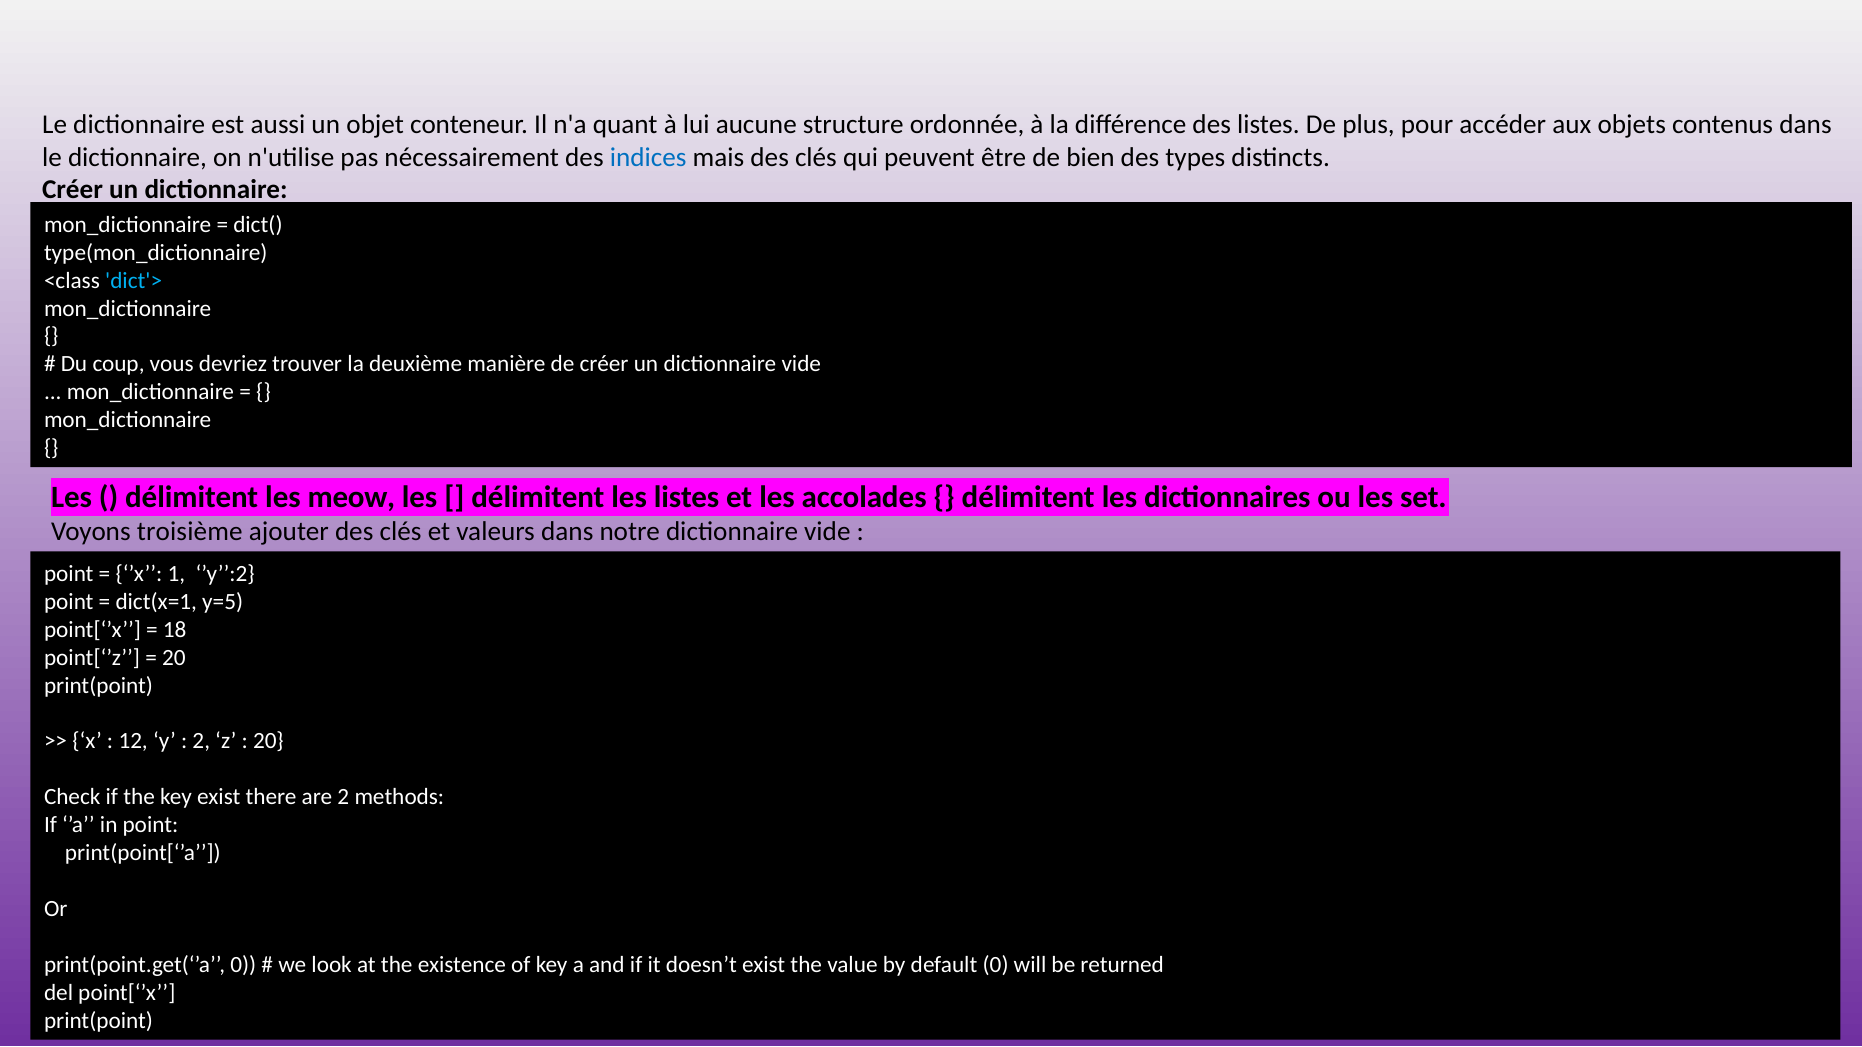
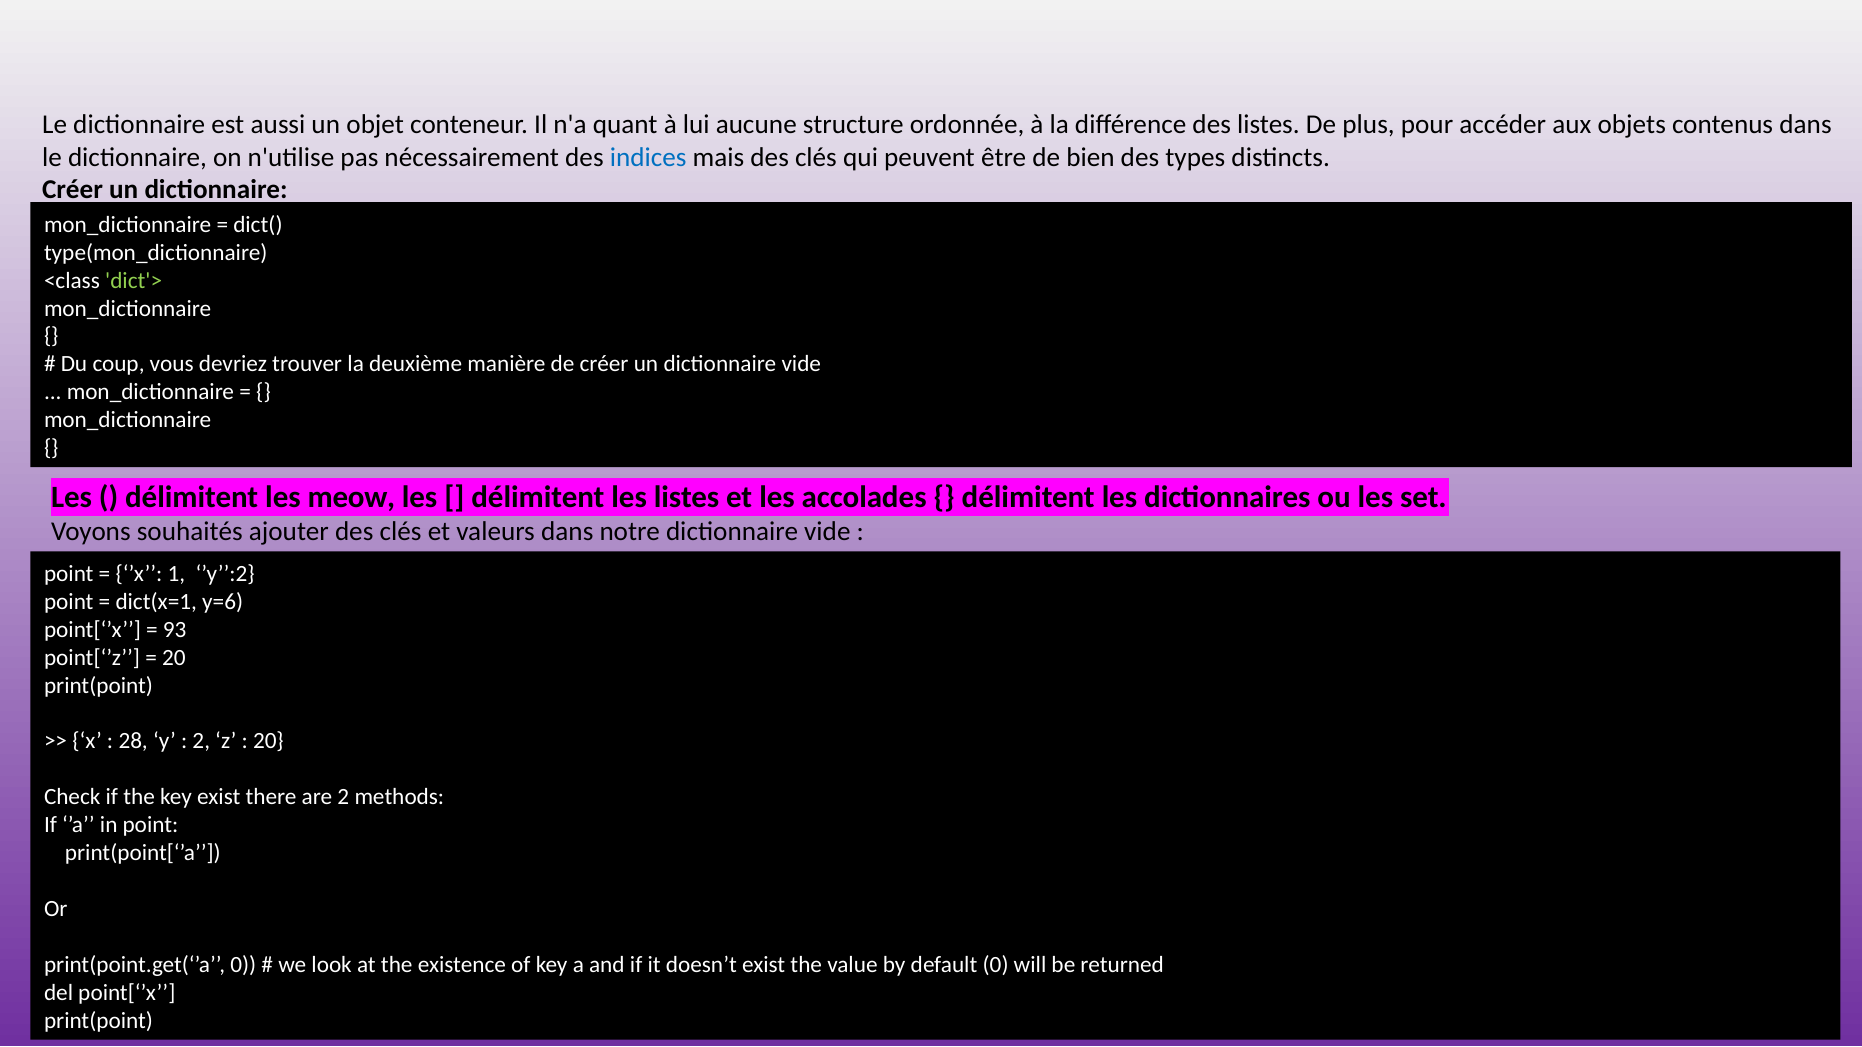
dict'> colour: light blue -> light green
troisième: troisième -> souhaités
y=5: y=5 -> y=6
18: 18 -> 93
12: 12 -> 28
